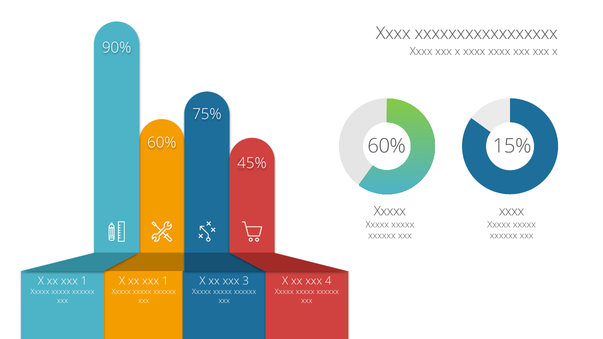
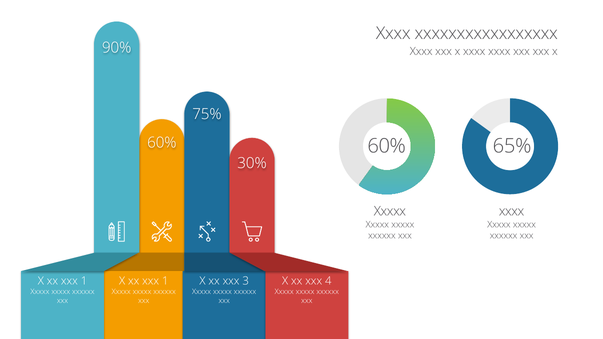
15%: 15% -> 65%
45%: 45% -> 30%
